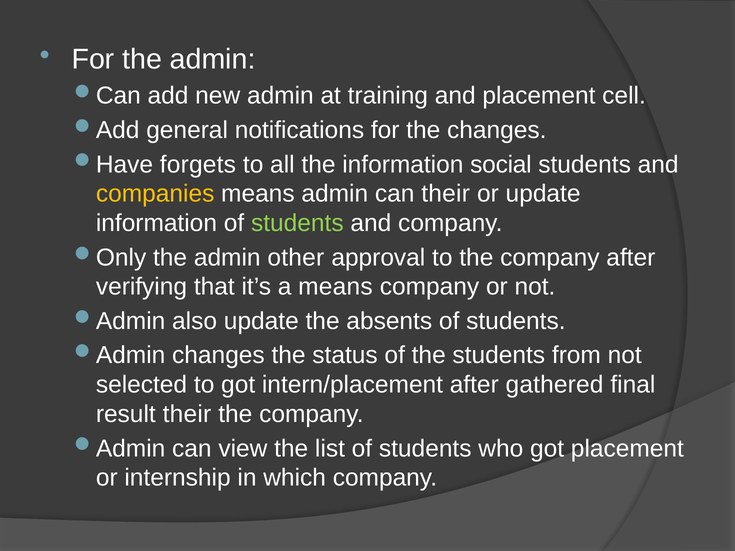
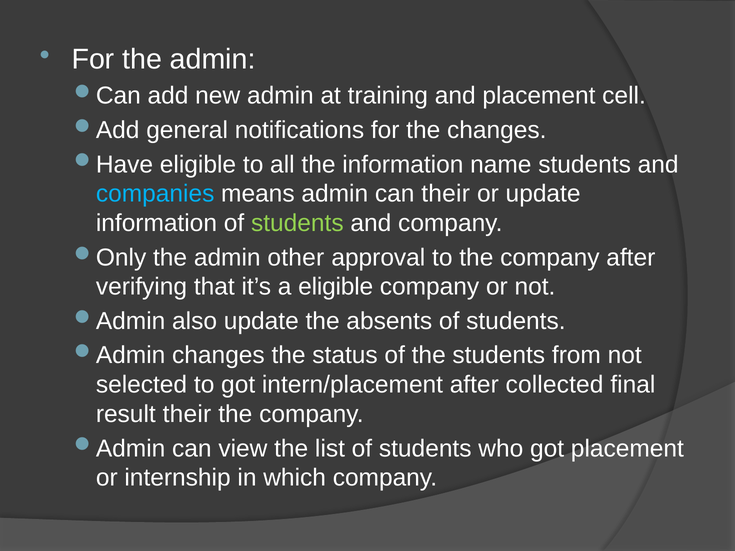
forgets at (198, 164): forgets -> eligible
social: social -> name
companies colour: yellow -> light blue
a means: means -> eligible
gathered: gathered -> collected
